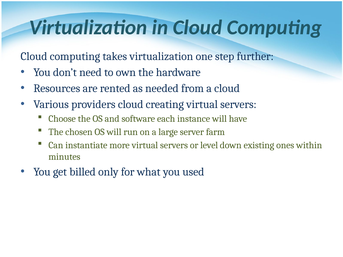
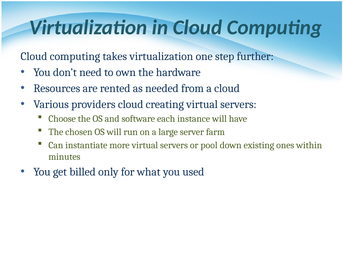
level: level -> pool
